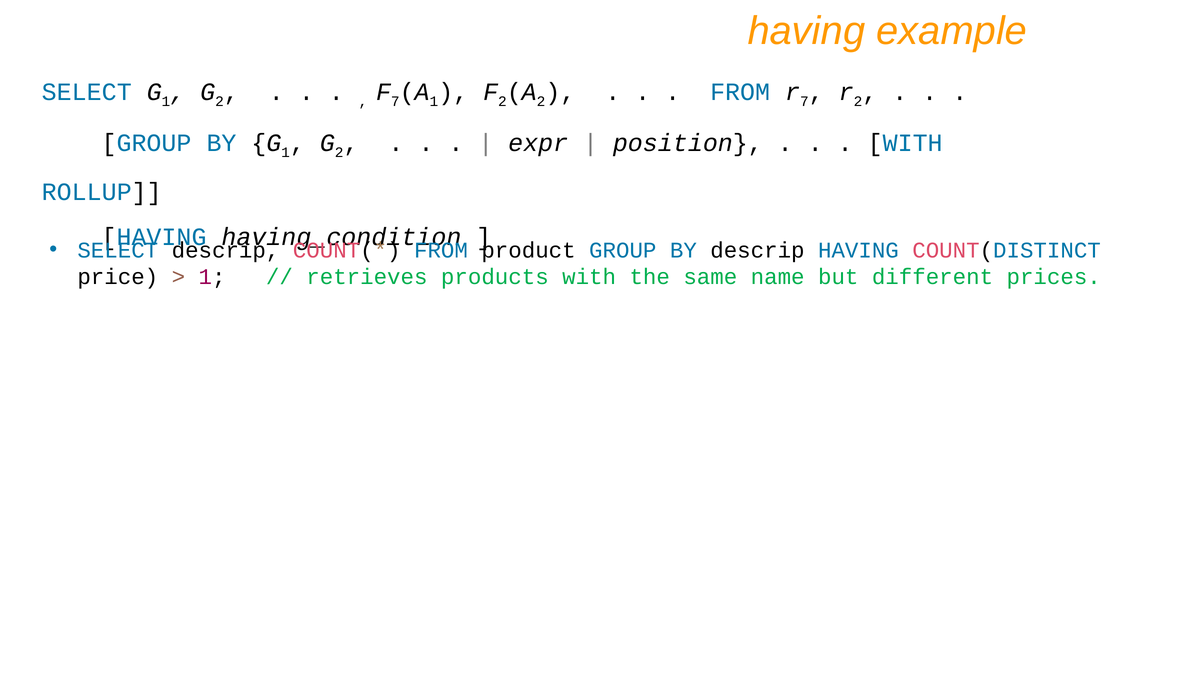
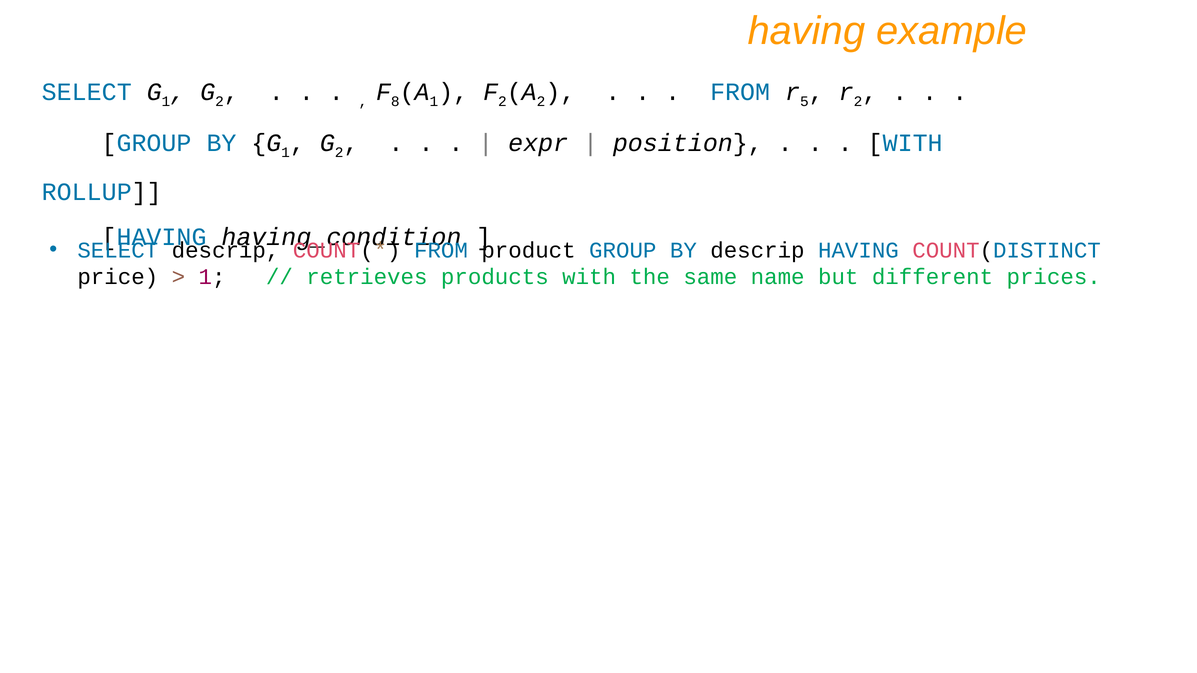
7 at (395, 102): 7 -> 8
7 at (804, 102): 7 -> 5
